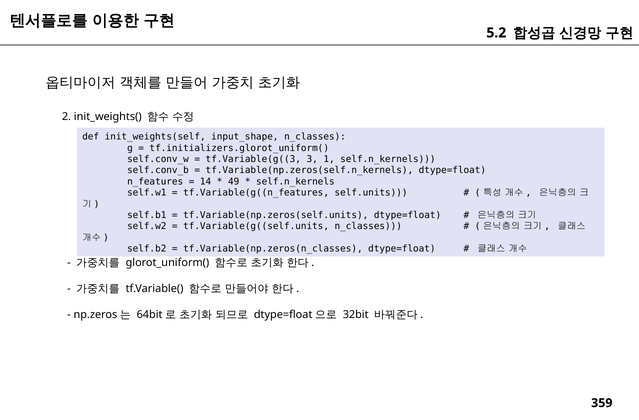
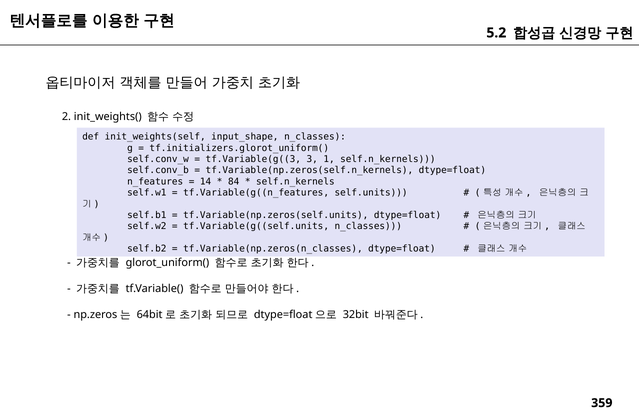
49: 49 -> 84
